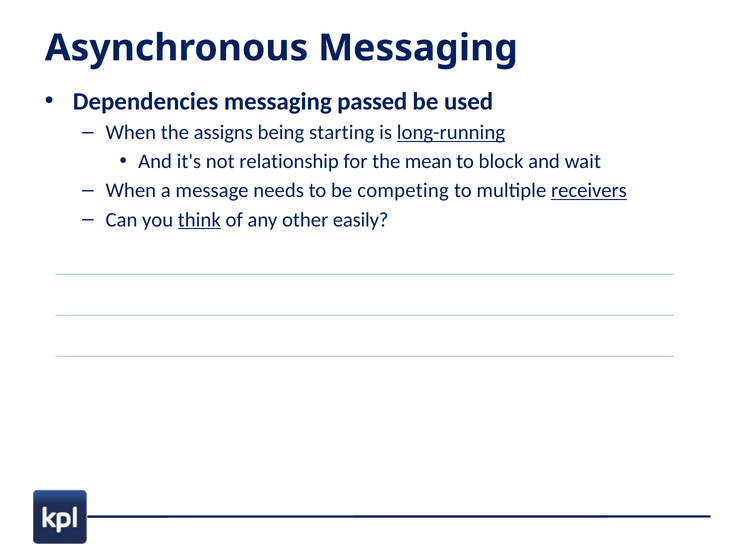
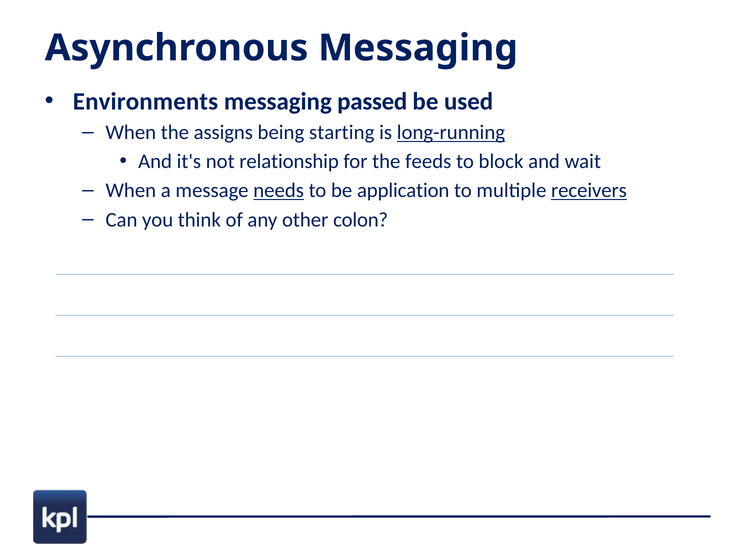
Dependencies: Dependencies -> Environments
mean: mean -> feeds
needs underline: none -> present
competing: competing -> application
think underline: present -> none
easily: easily -> colon
